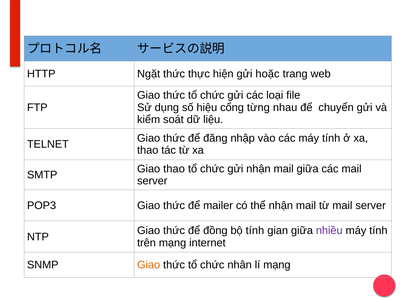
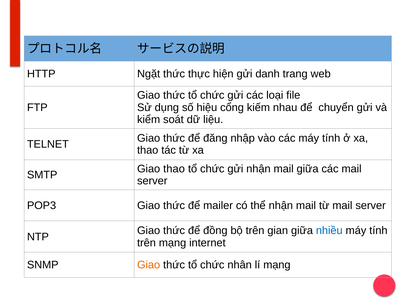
hoặc: hoặc -> danh
từng: từng -> kiếm
bộ tính: tính -> trên
nhiều colour: purple -> blue
